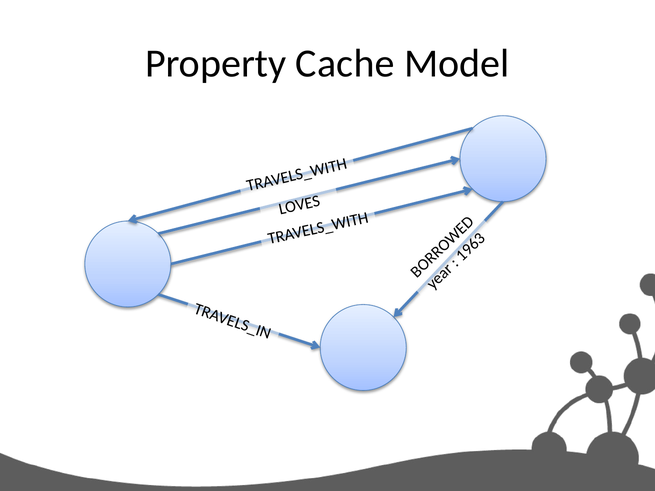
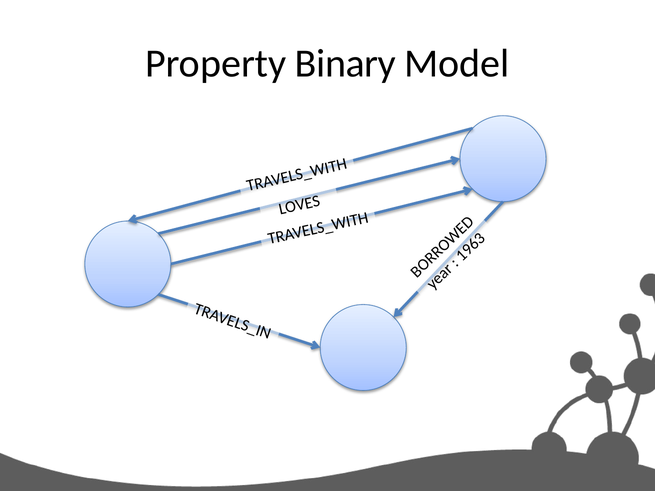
Cache: Cache -> Binary
